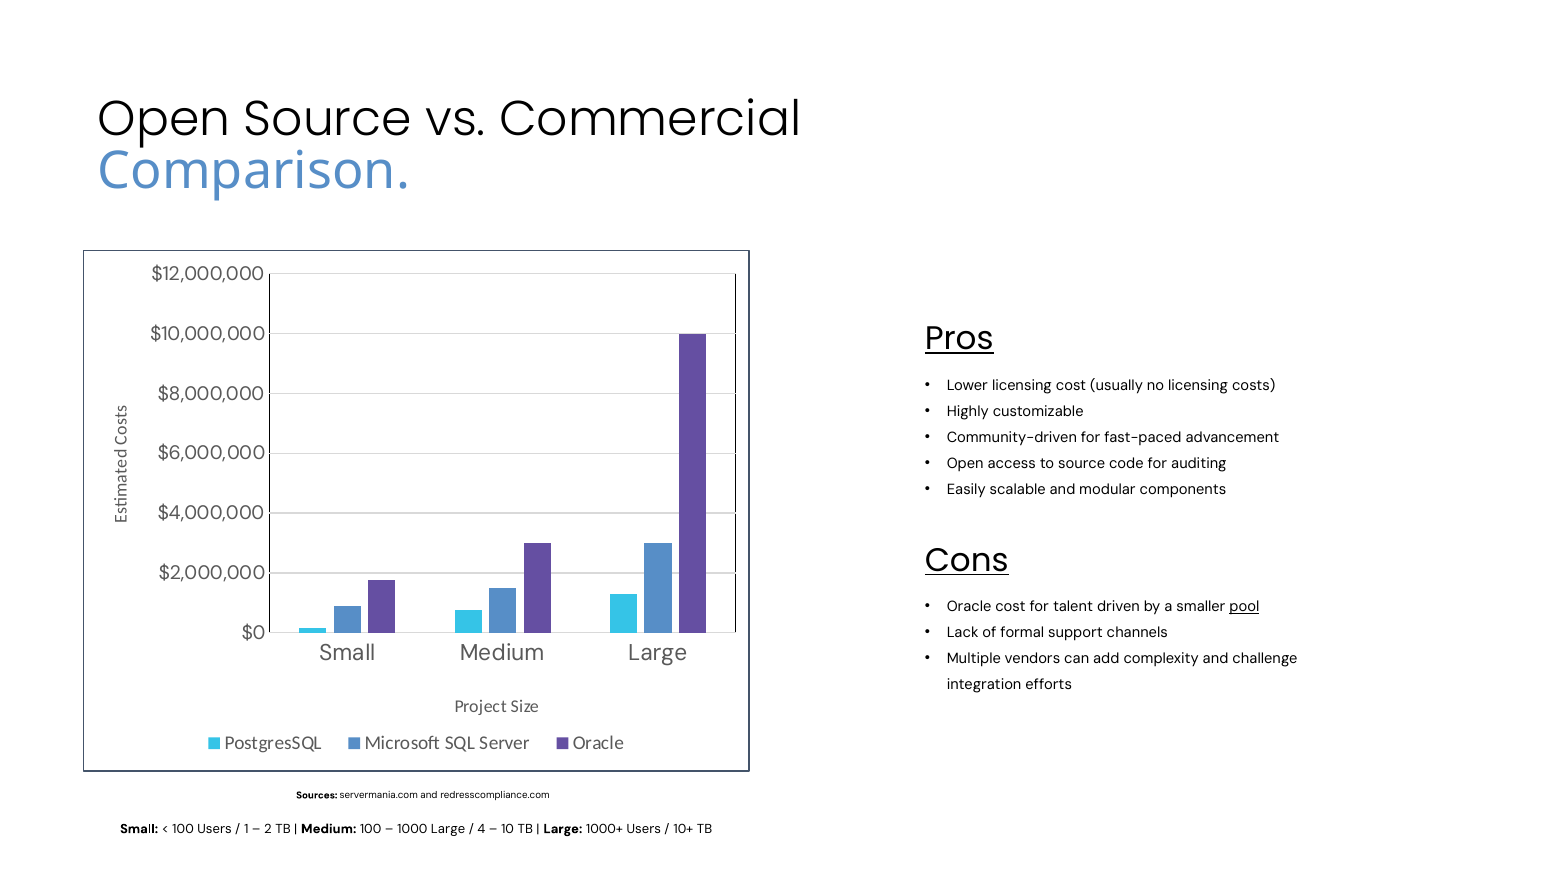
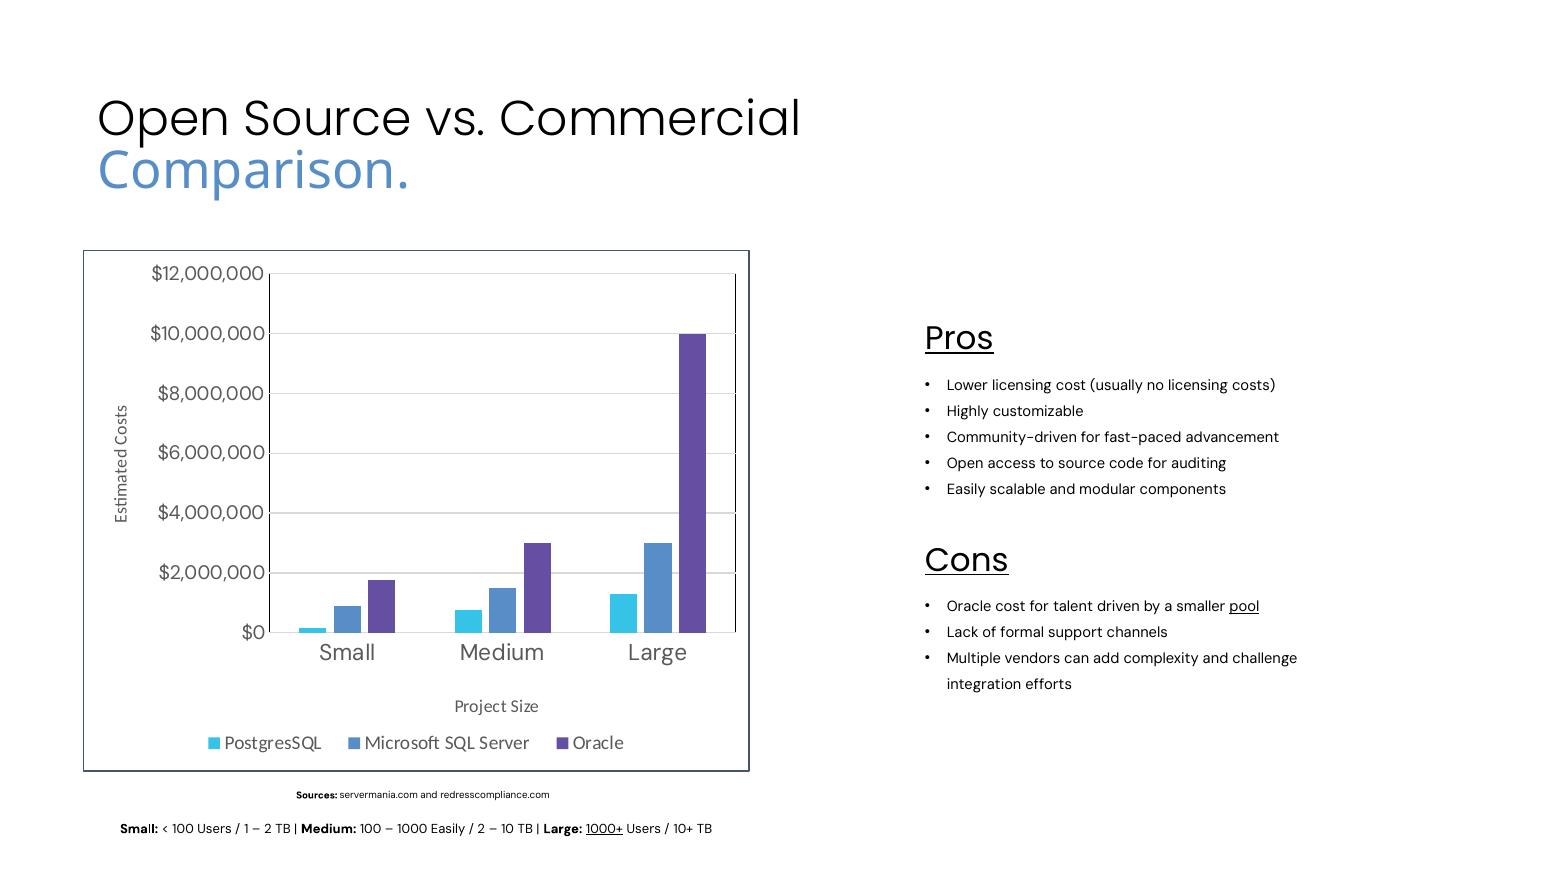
1000 Large: Large -> Easily
4 at (481, 829): 4 -> 2
1000+ underline: none -> present
